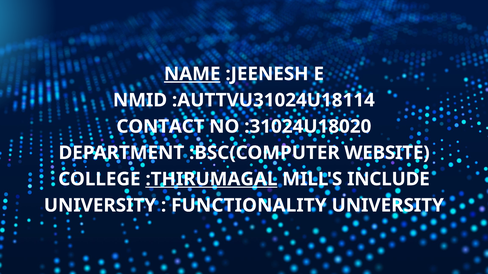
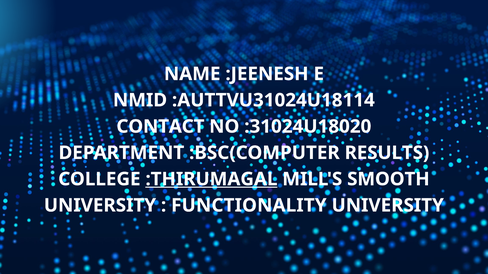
NAME underline: present -> none
WEBSITE: WEBSITE -> RESULTS
INCLUDE: INCLUDE -> SMOOTH
